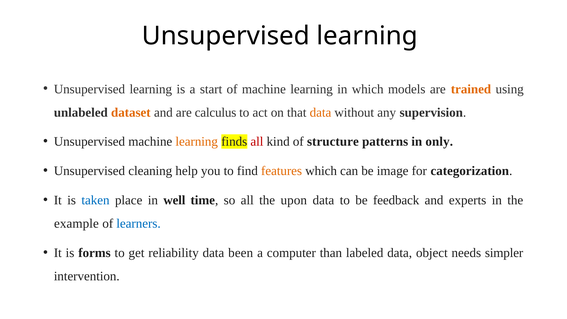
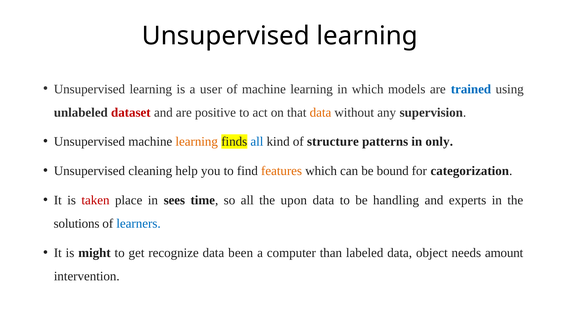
start: start -> user
trained colour: orange -> blue
dataset colour: orange -> red
calculus: calculus -> positive
all at (257, 142) colour: red -> blue
image: image -> bound
taken colour: blue -> red
well: well -> sees
feedback: feedback -> handling
example: example -> solutions
forms: forms -> might
reliability: reliability -> recognize
simpler: simpler -> amount
